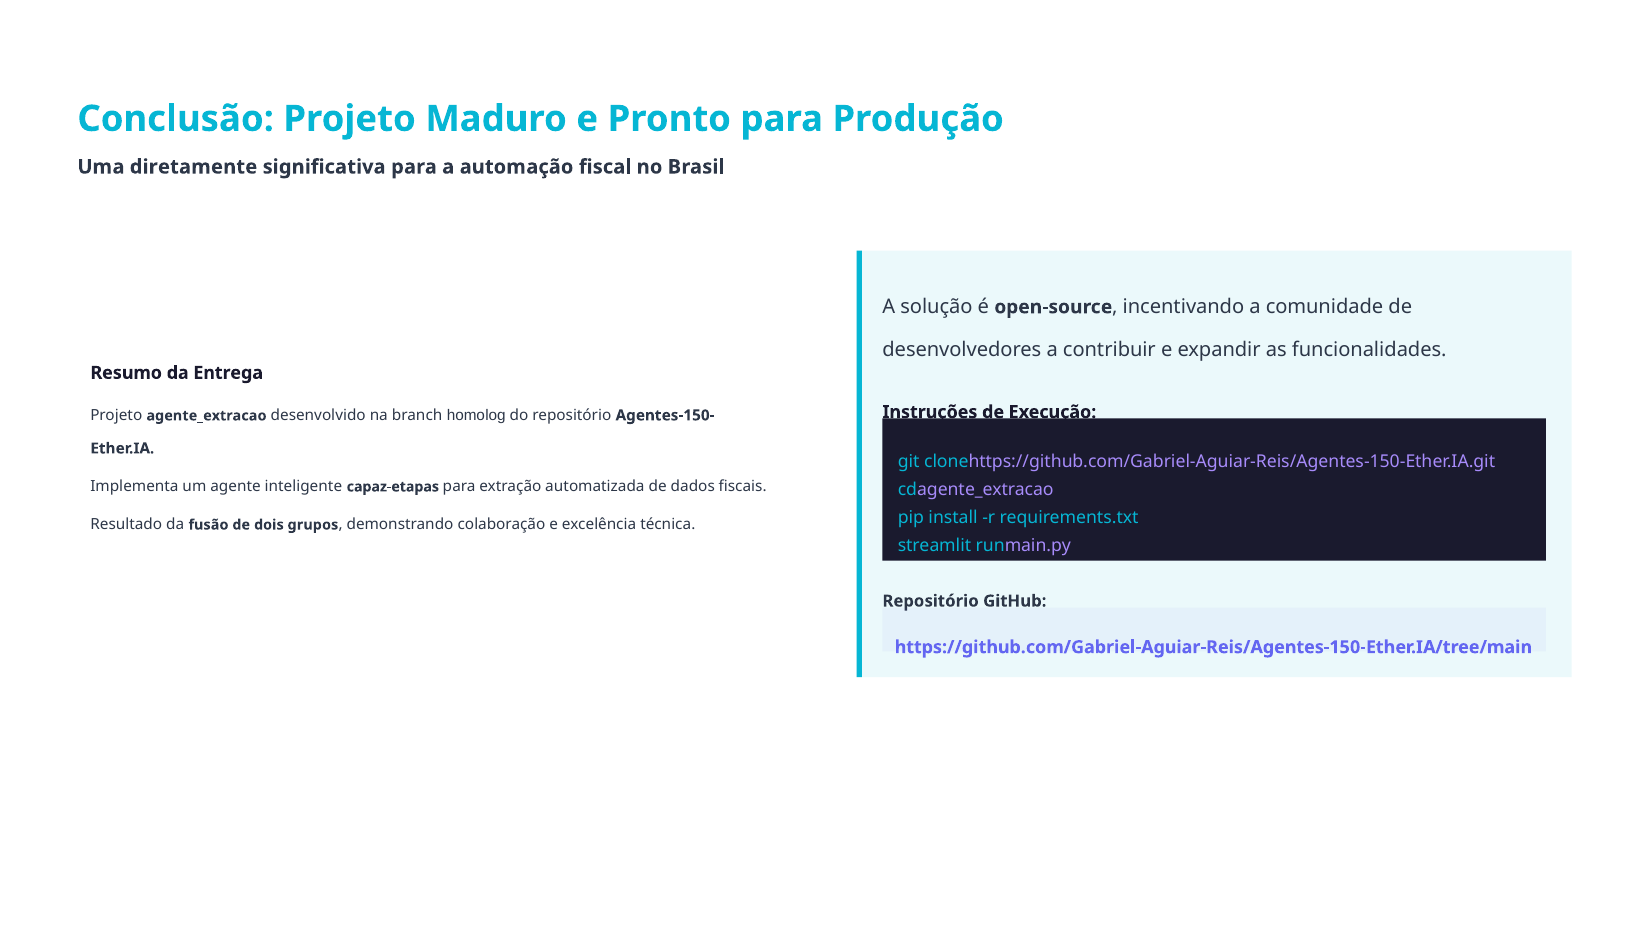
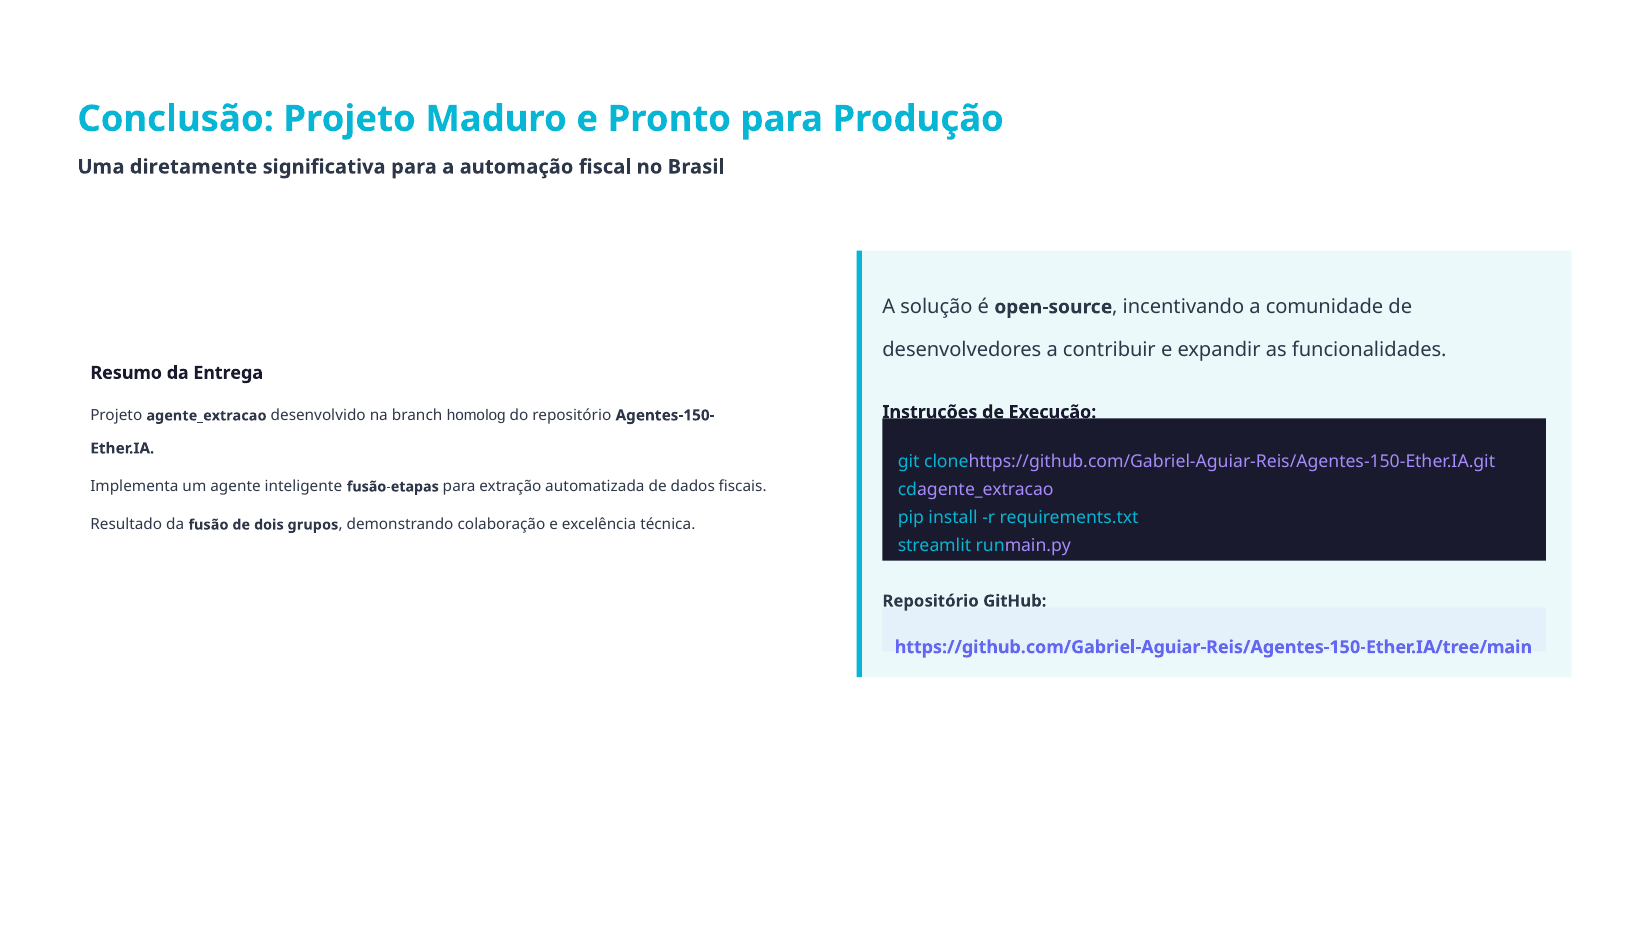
capaz-etapas: capaz-etapas -> fusão-etapas
